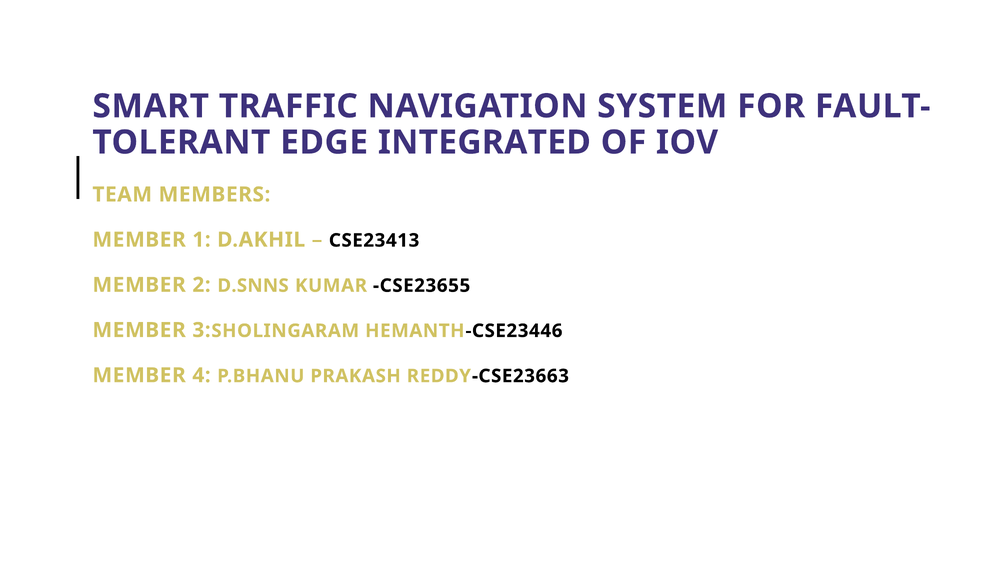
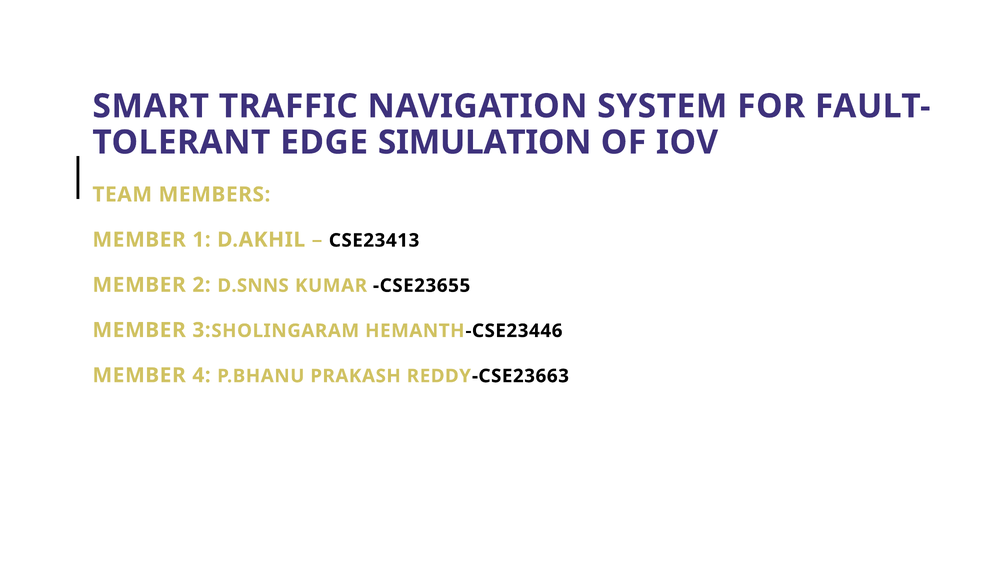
INTEGRATED: INTEGRATED -> SIMULATION
